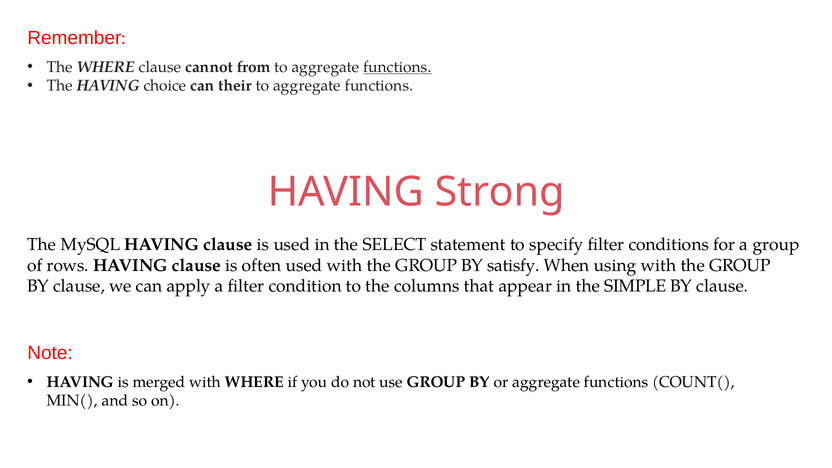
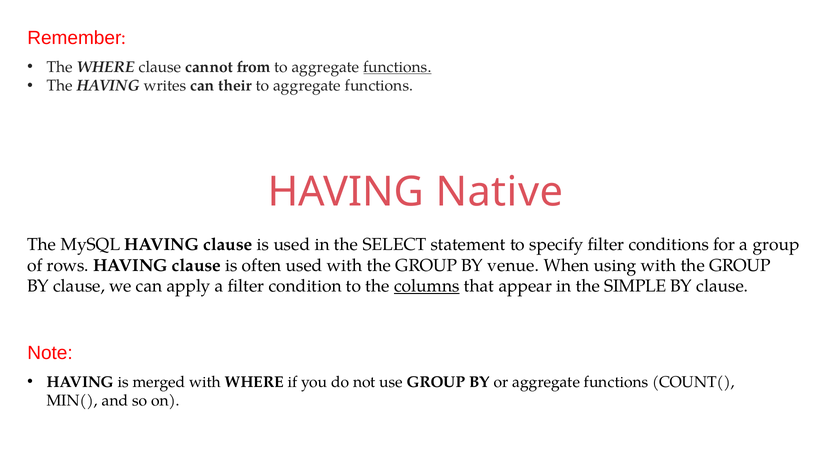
choice: choice -> writes
Strong: Strong -> Native
satisfy: satisfy -> venue
columns underline: none -> present
